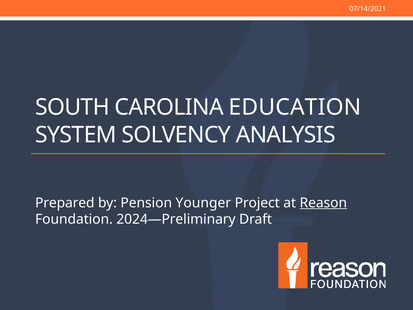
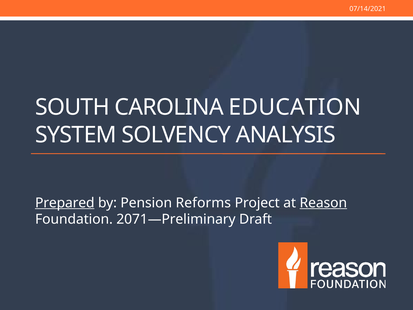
Prepared underline: none -> present
Younger: Younger -> Reforms
2024—Preliminary: 2024—Preliminary -> 2071—Preliminary
